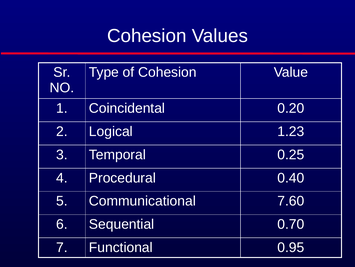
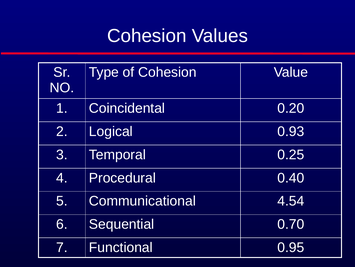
1.23: 1.23 -> 0.93
7.60: 7.60 -> 4.54
